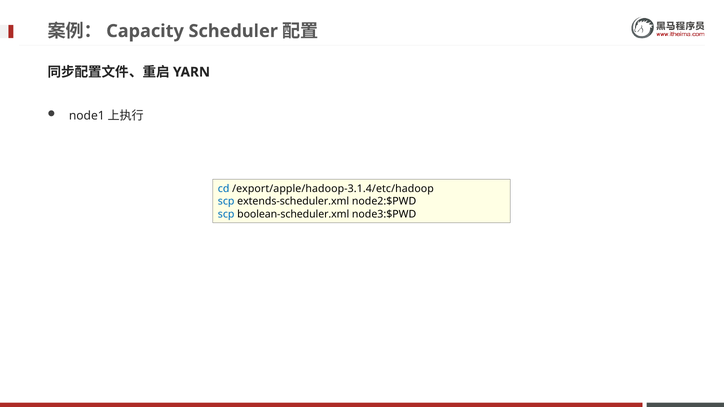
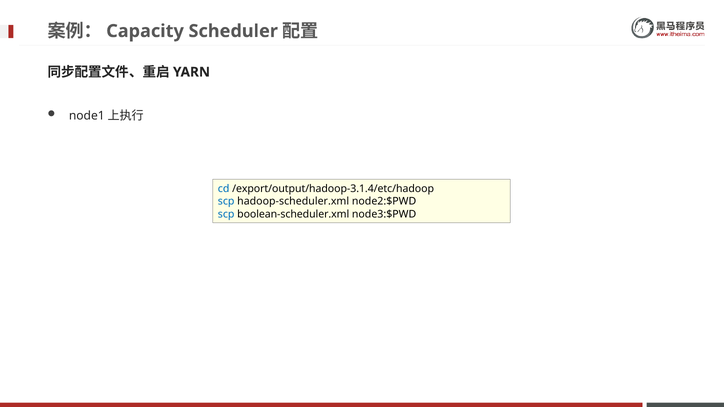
/export/apple/hadoop-3.1.4/etc/hadoop: /export/apple/hadoop-3.1.4/etc/hadoop -> /export/output/hadoop-3.1.4/etc/hadoop
extends-scheduler.xml: extends-scheduler.xml -> hadoop-scheduler.xml
